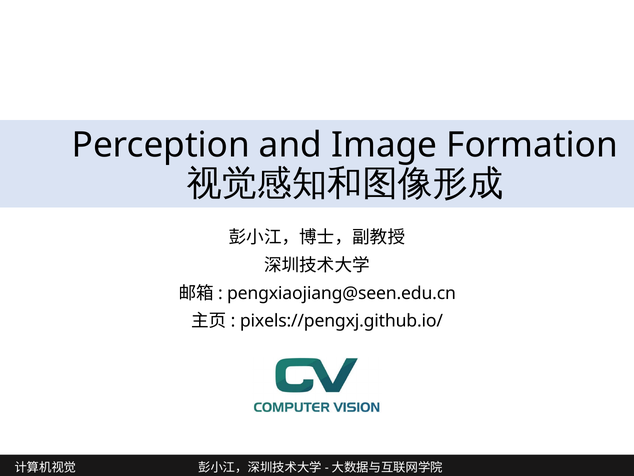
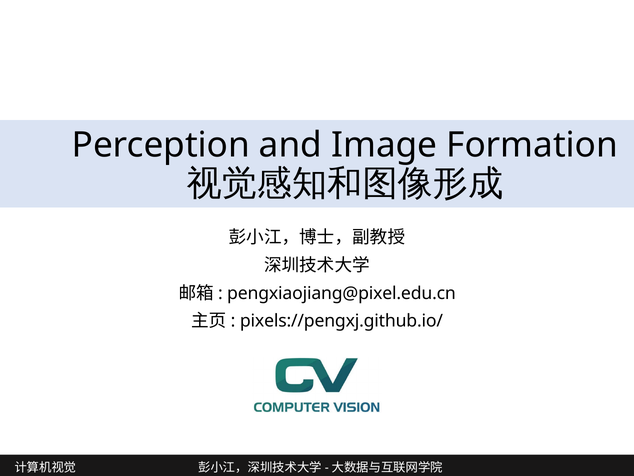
pengxiaojiang@seen.edu.cn: pengxiaojiang@seen.edu.cn -> pengxiaojiang@pixel.edu.cn
